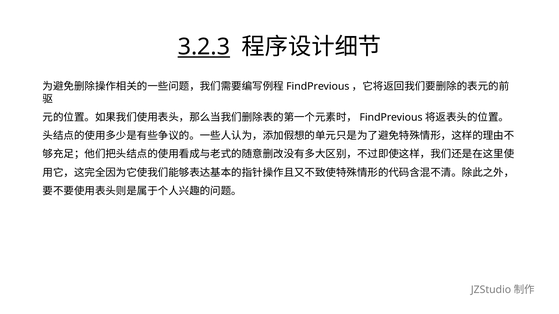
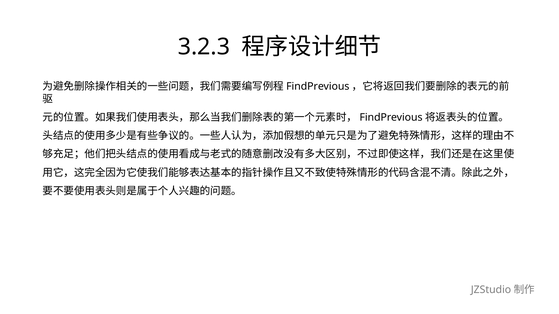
3.2.3 underline: present -> none
